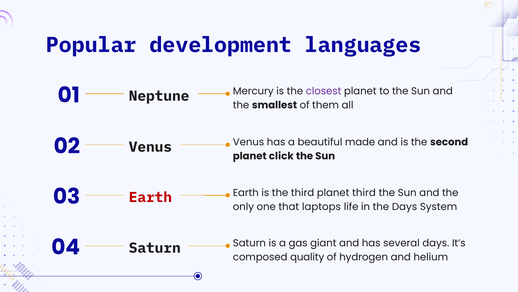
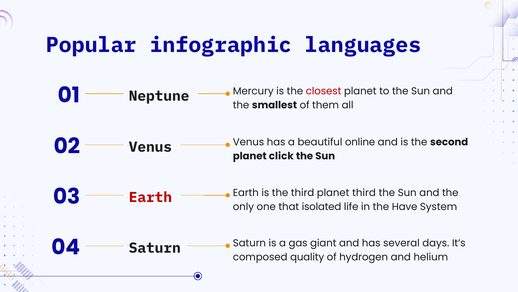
development: development -> infographic
closest colour: purple -> red
made: made -> online
laptops: laptops -> isolated
the Days: Days -> Have
